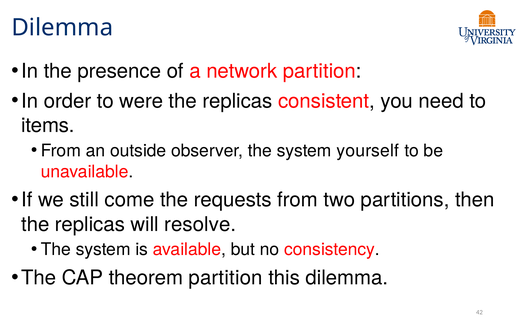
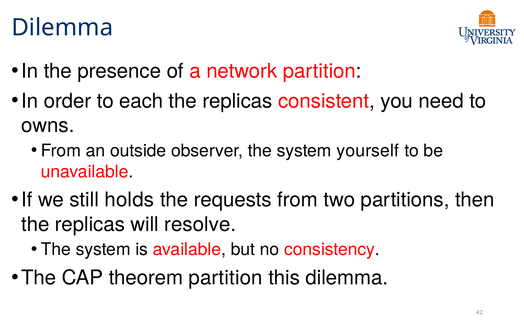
were: were -> each
items: items -> owns
come: come -> holds
